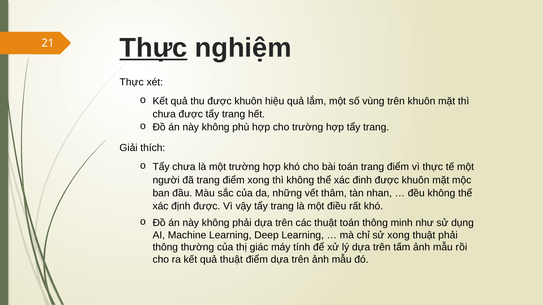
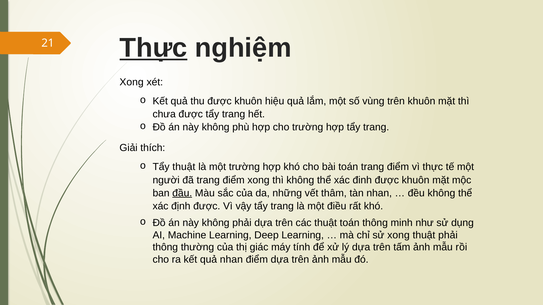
Thực at (132, 82): Thực -> Xong
Tẩy chưa: chưa -> thuật
đầu underline: none -> present
quả thuật: thuật -> nhan
